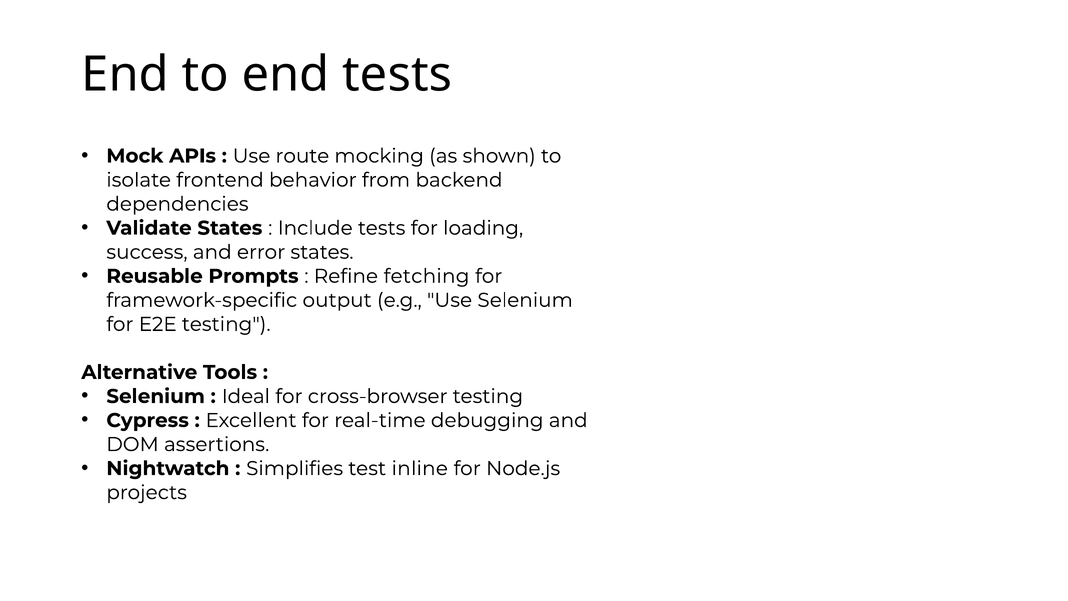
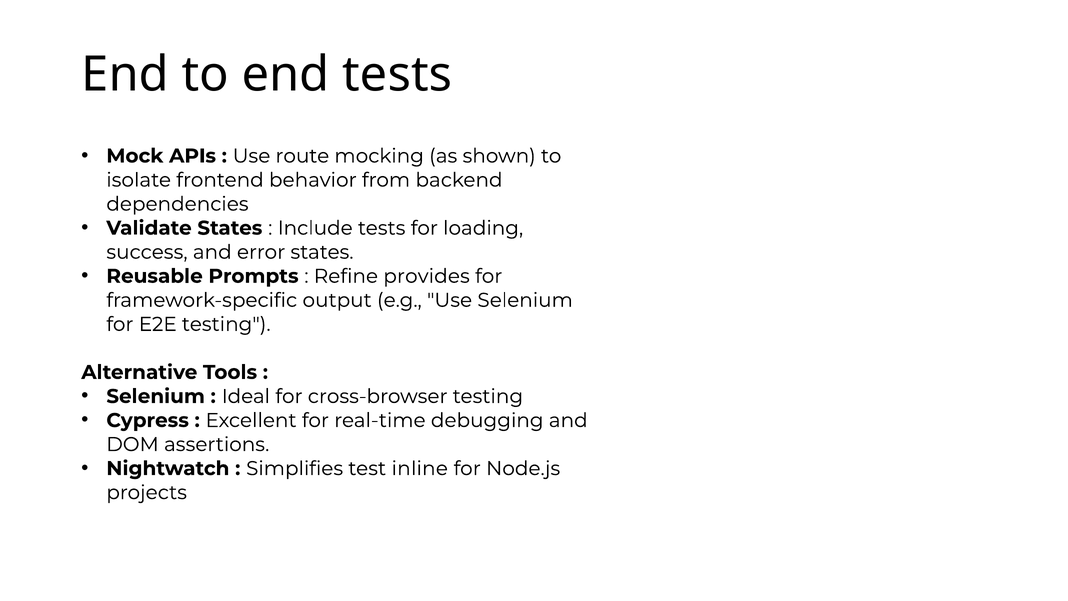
fetching: fetching -> provides
